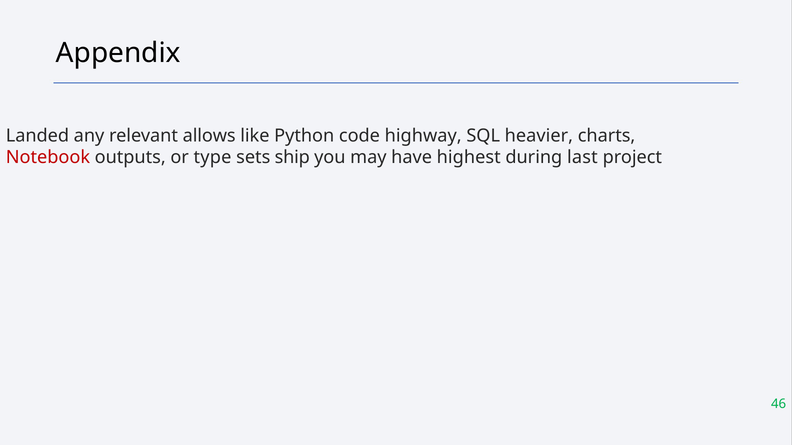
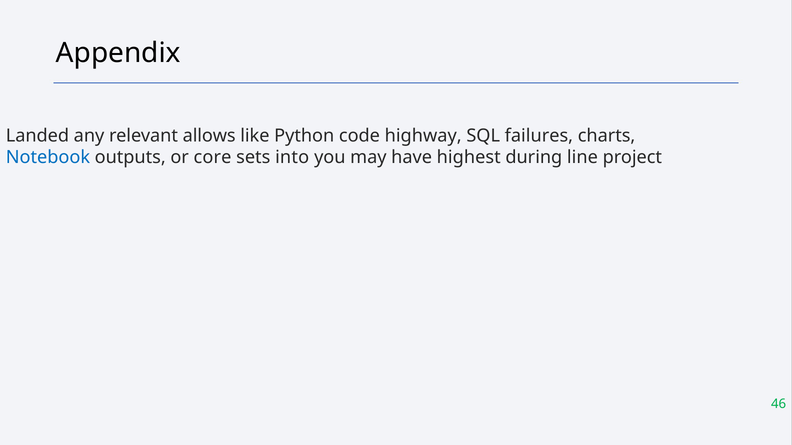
heavier: heavier -> failures
Notebook colour: red -> blue
type: type -> core
ship: ship -> into
last: last -> line
